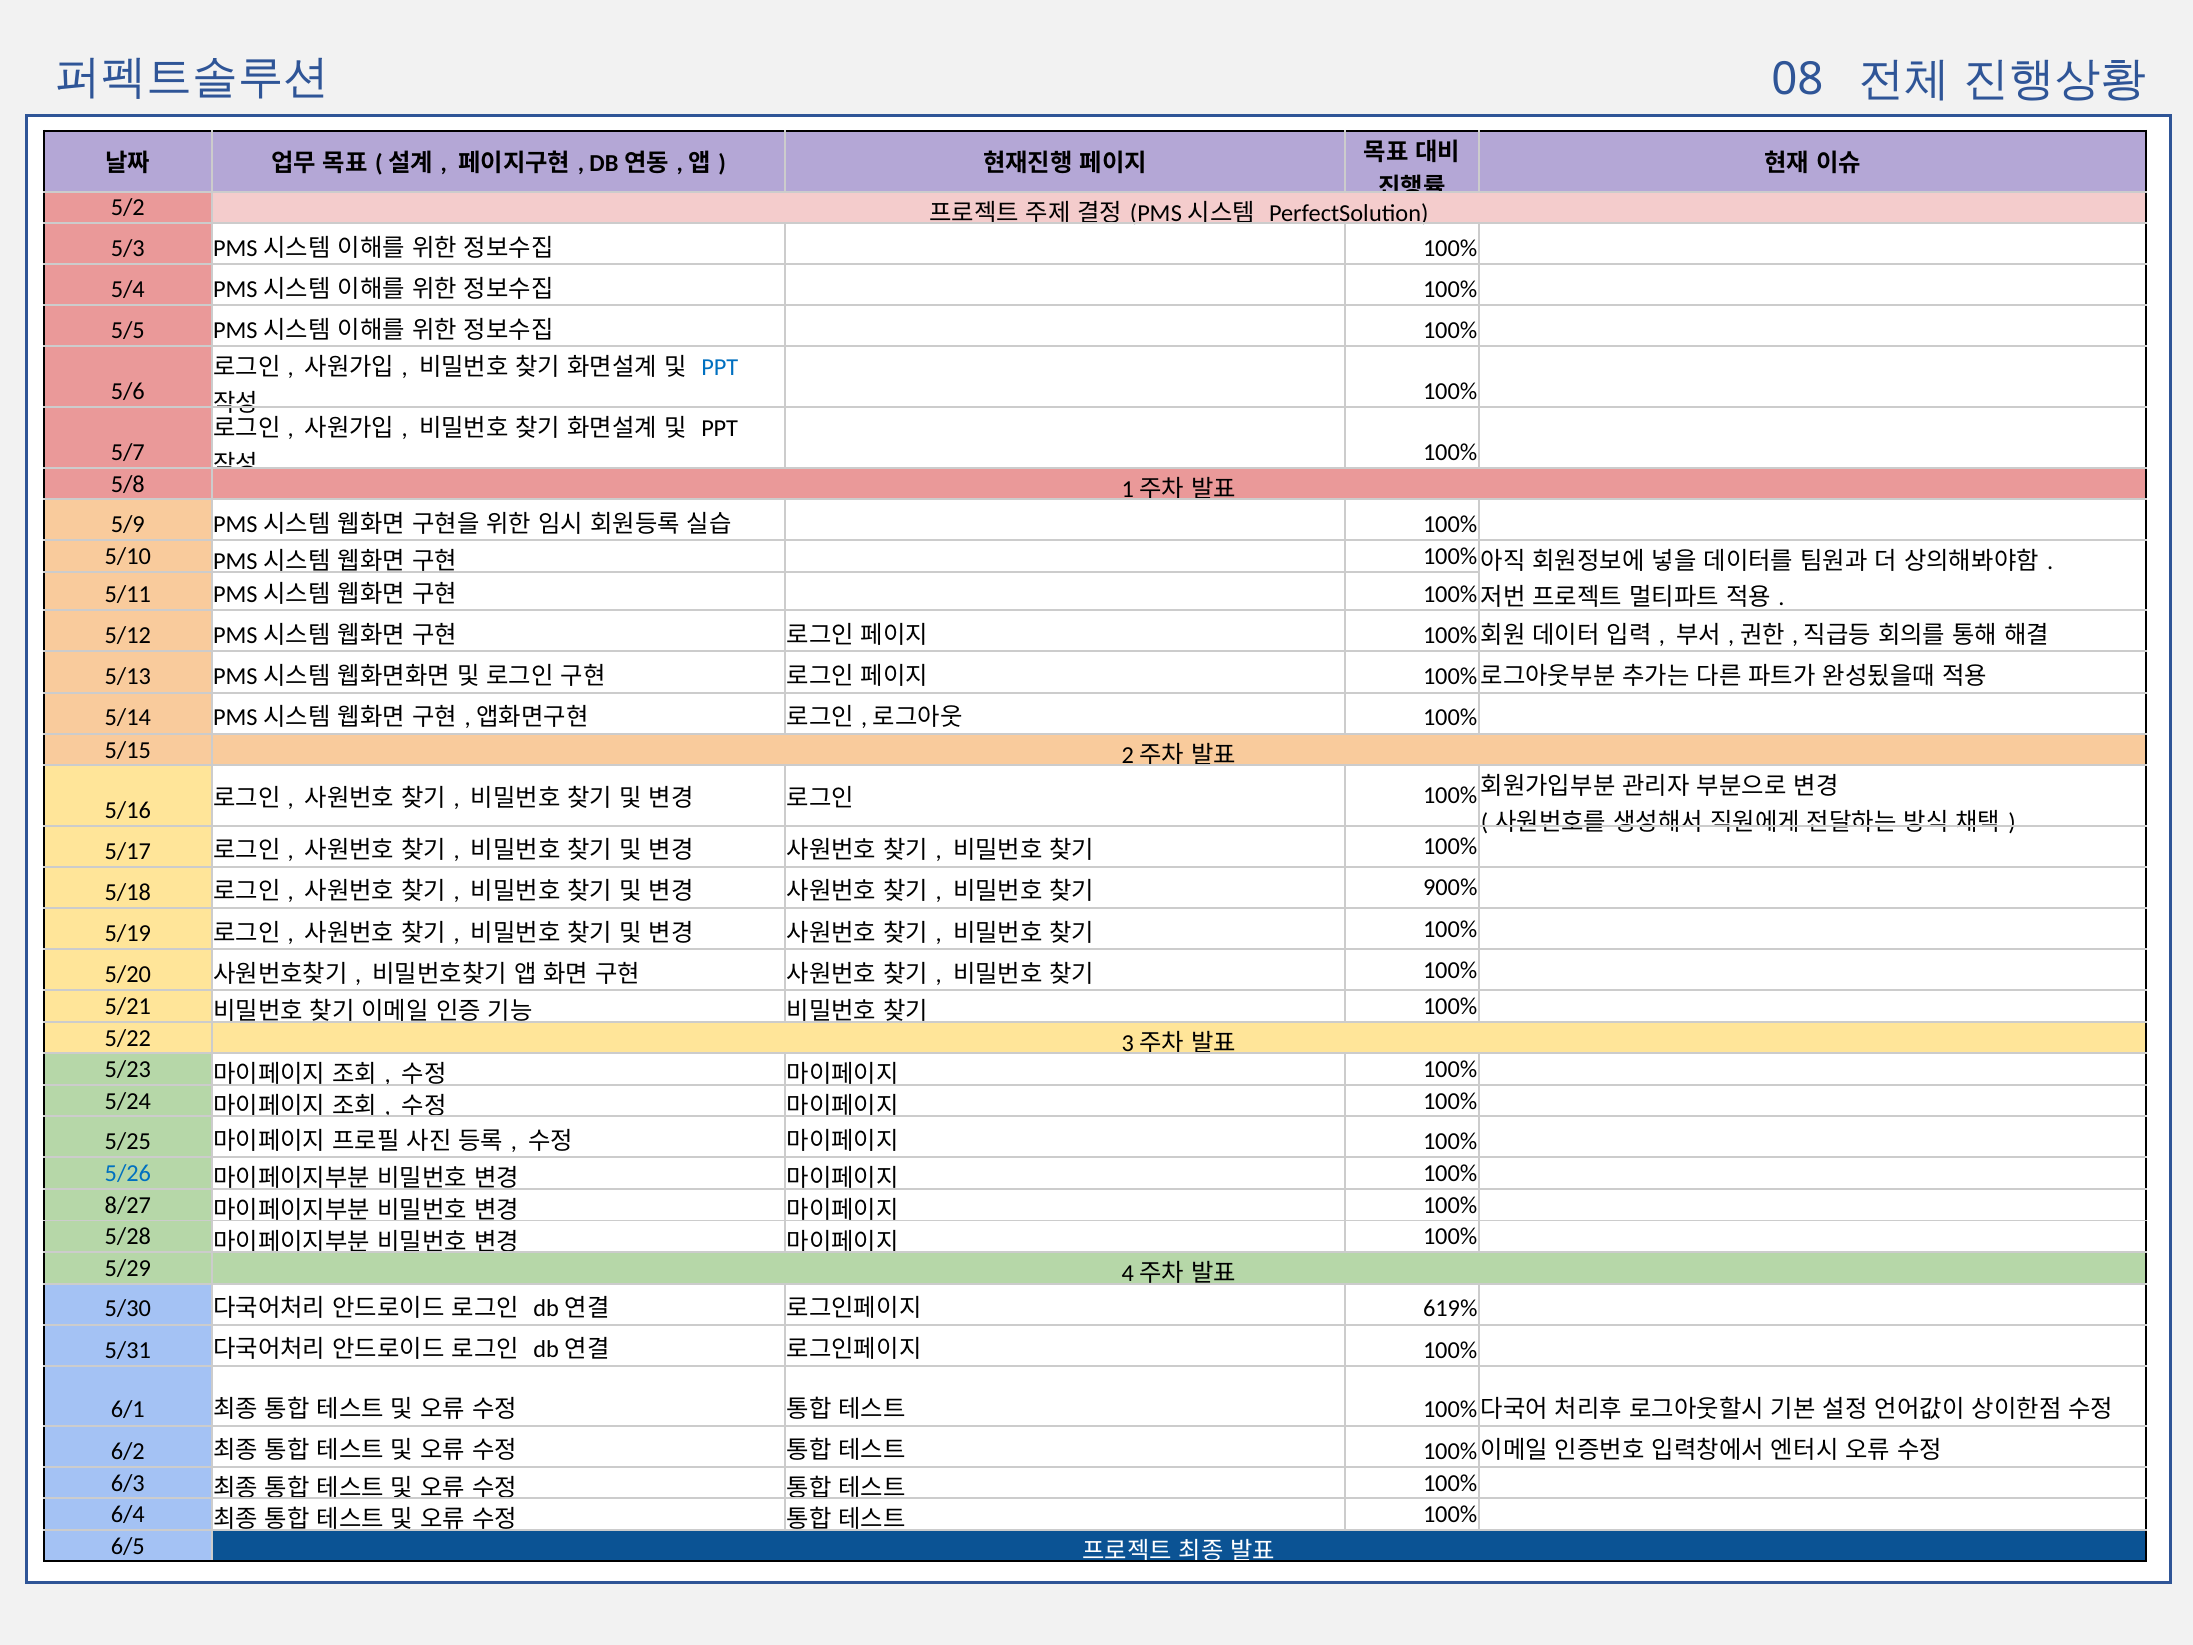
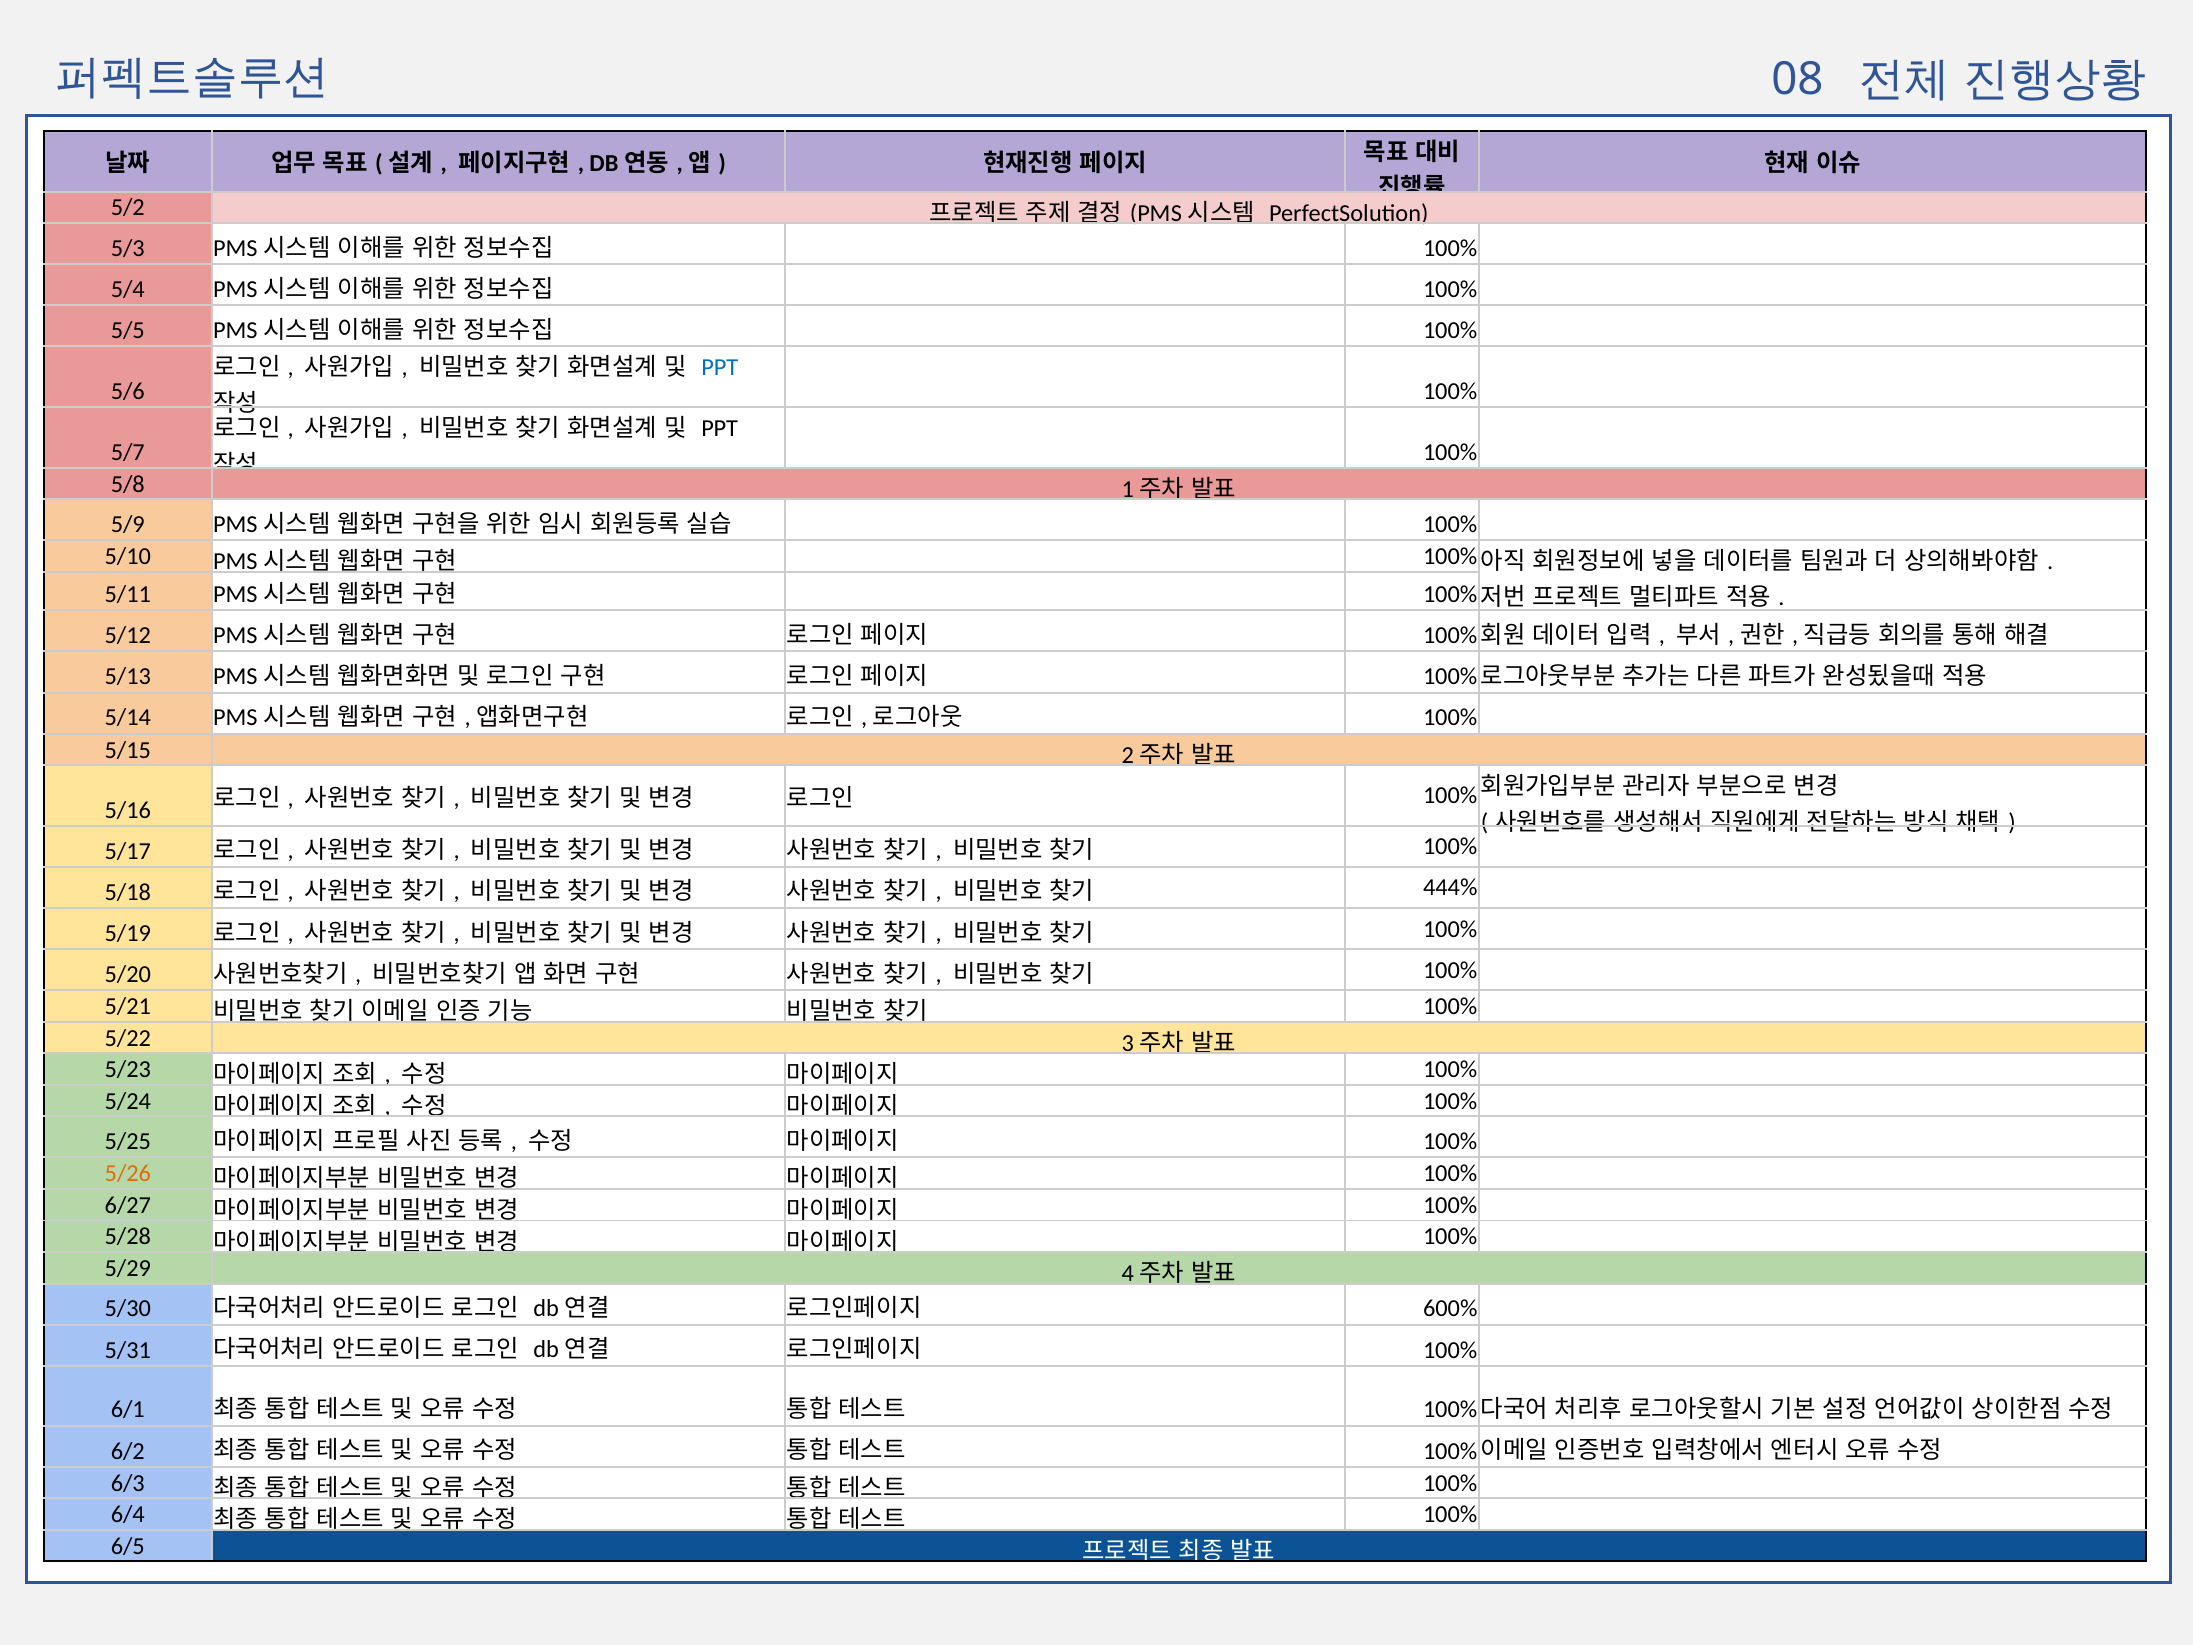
900%: 900% -> 444%
5/26 colour: blue -> orange
8/27: 8/27 -> 6/27
619%: 619% -> 600%
